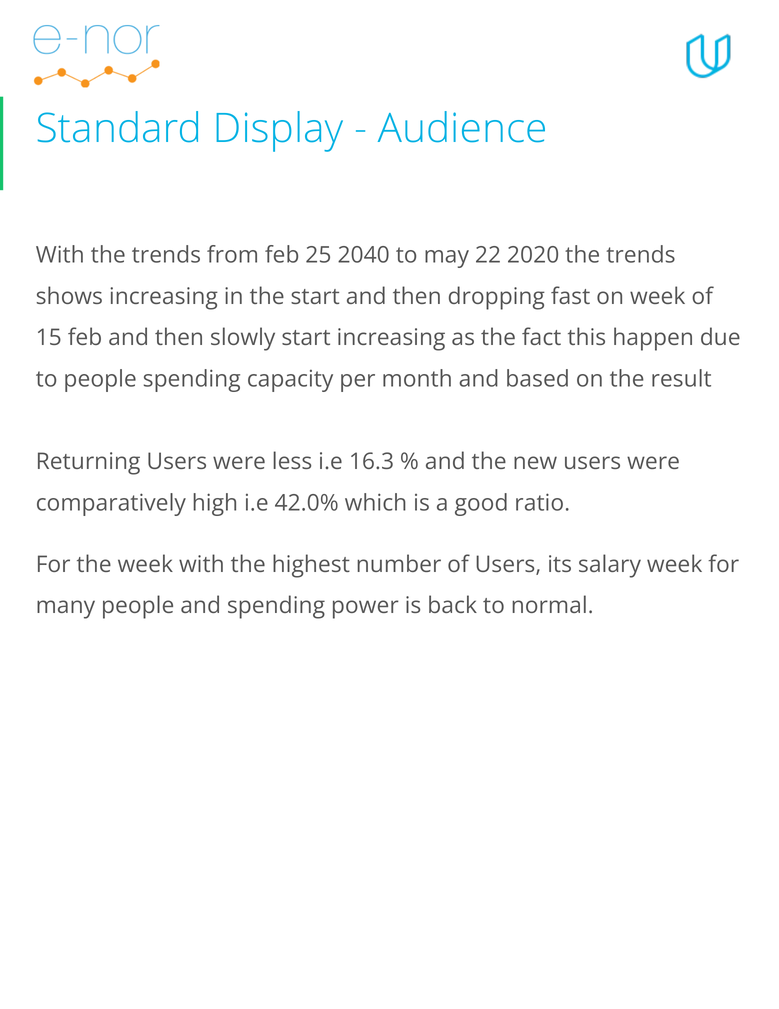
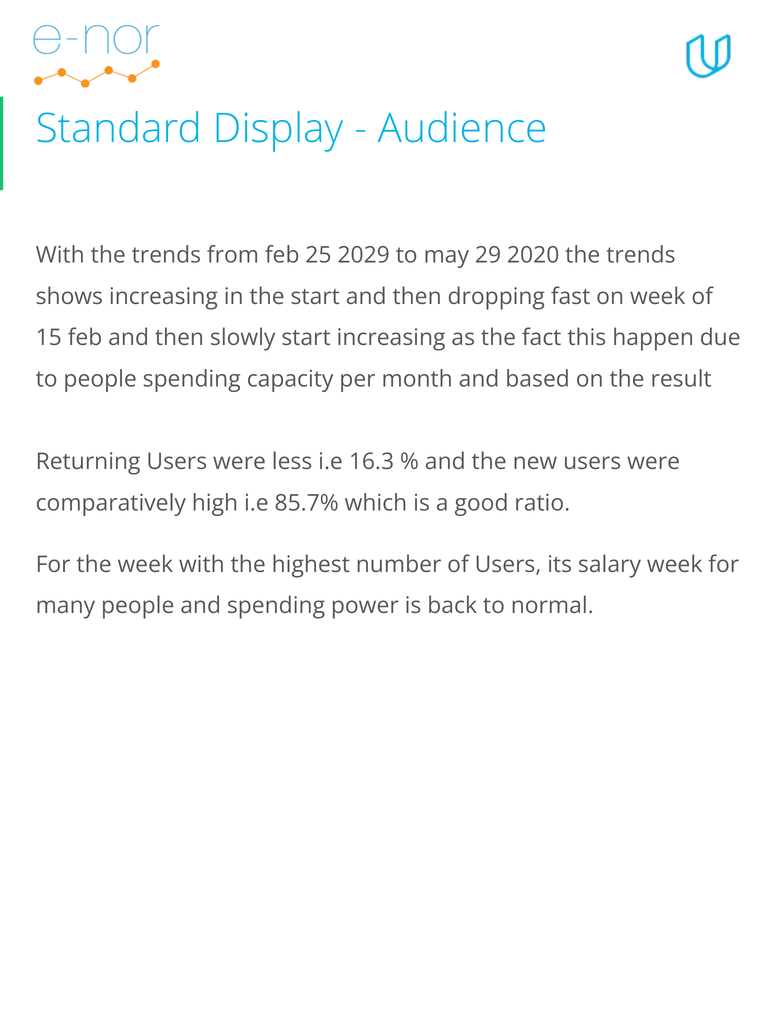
2040: 2040 -> 2029
22: 22 -> 29
42.0%: 42.0% -> 85.7%
